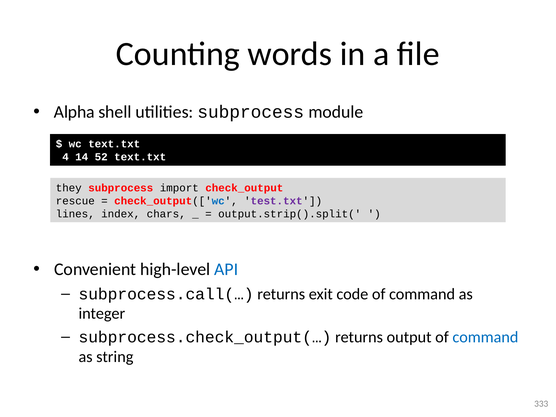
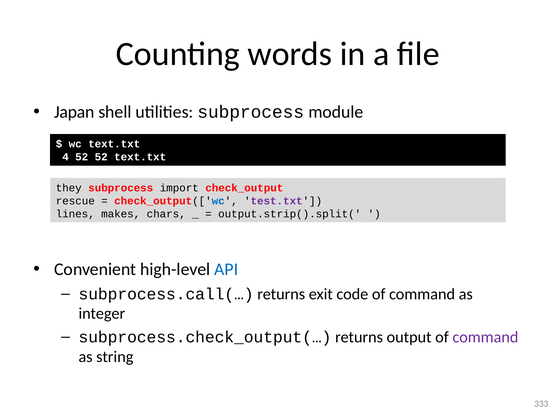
Alpha: Alpha -> Japan
4 14: 14 -> 52
index: index -> makes
command at (485, 337) colour: blue -> purple
